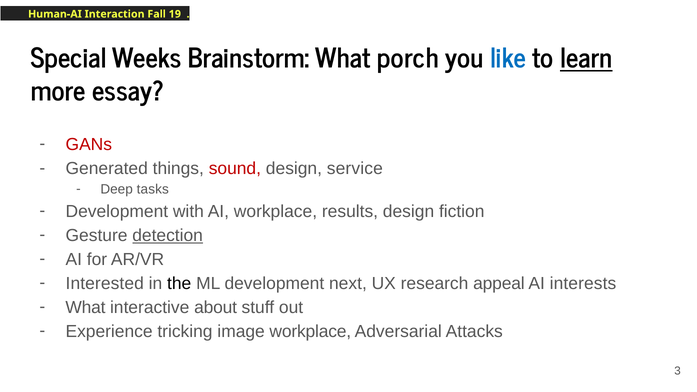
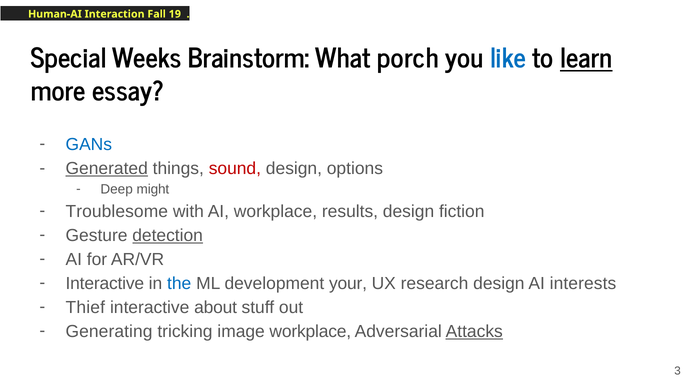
GANs colour: red -> blue
Generated underline: none -> present
service: service -> options
tasks: tasks -> might
Development at (117, 211): Development -> Troublesome
Interested at (105, 284): Interested -> Interactive
the colour: black -> blue
next: next -> your
research appeal: appeal -> design
What at (85, 308): What -> Thief
Experience: Experience -> Generating
Attacks underline: none -> present
